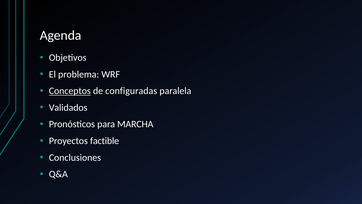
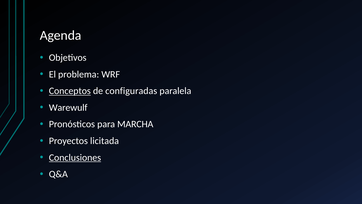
Validados: Validados -> Warewulf
factible: factible -> licitada
Conclusiones underline: none -> present
